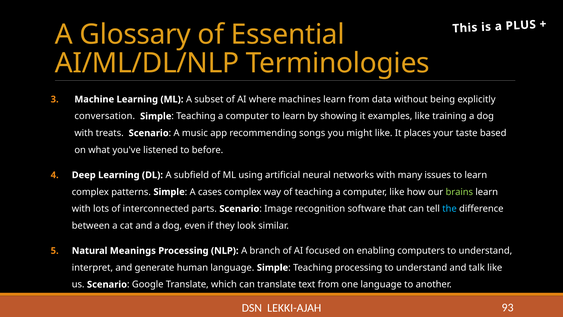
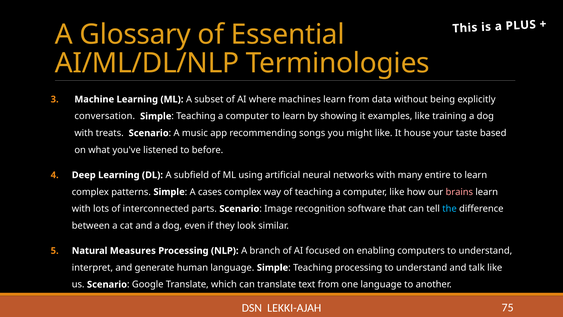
places: places -> house
issues: issues -> entire
brains colour: light green -> pink
Meanings: Meanings -> Measures
93: 93 -> 75
